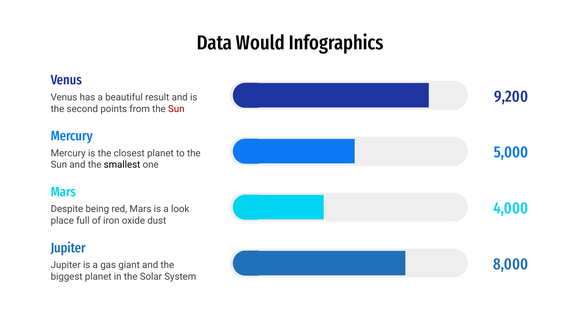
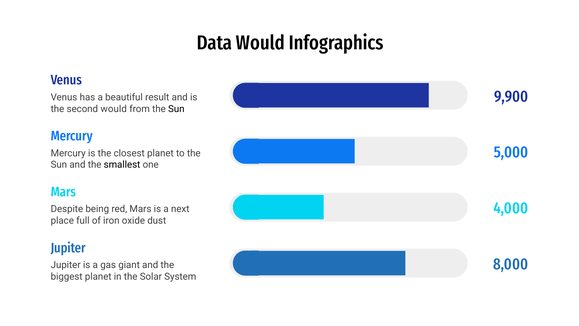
9,200: 9,200 -> 9,900
second points: points -> would
Sun at (176, 109) colour: red -> black
look: look -> next
